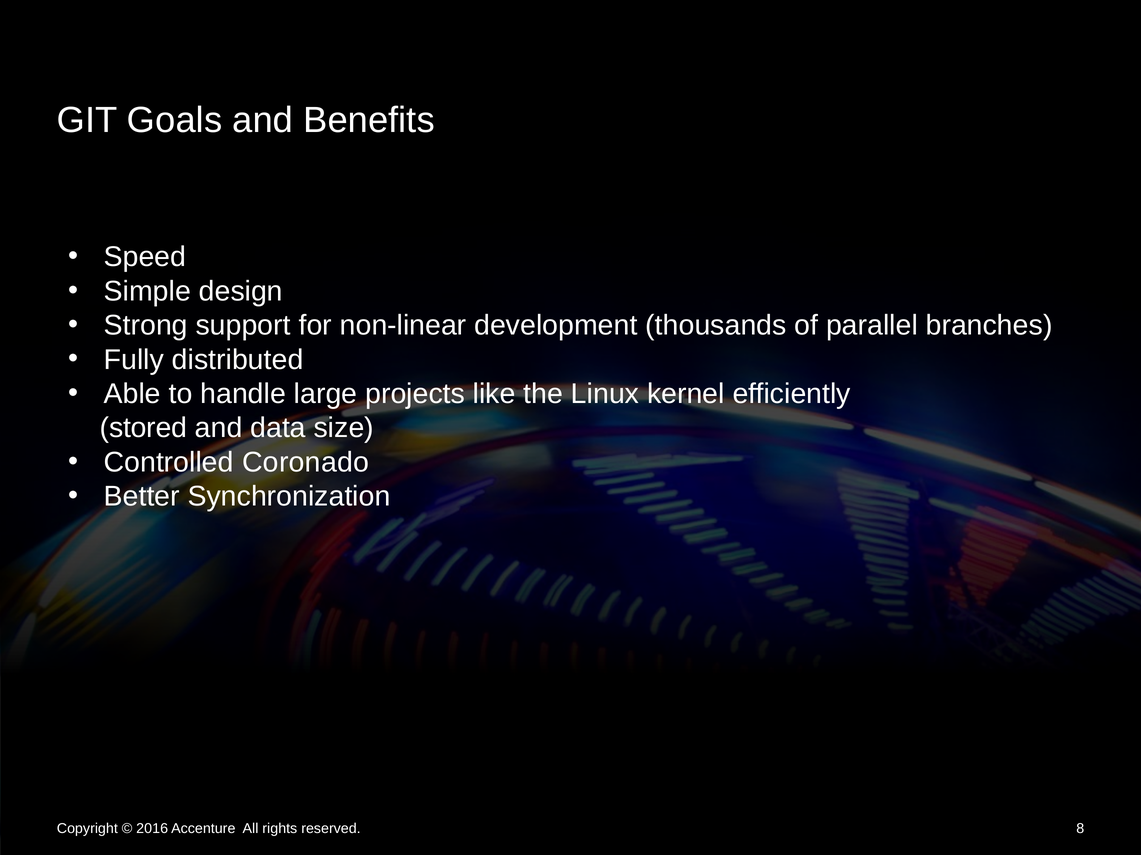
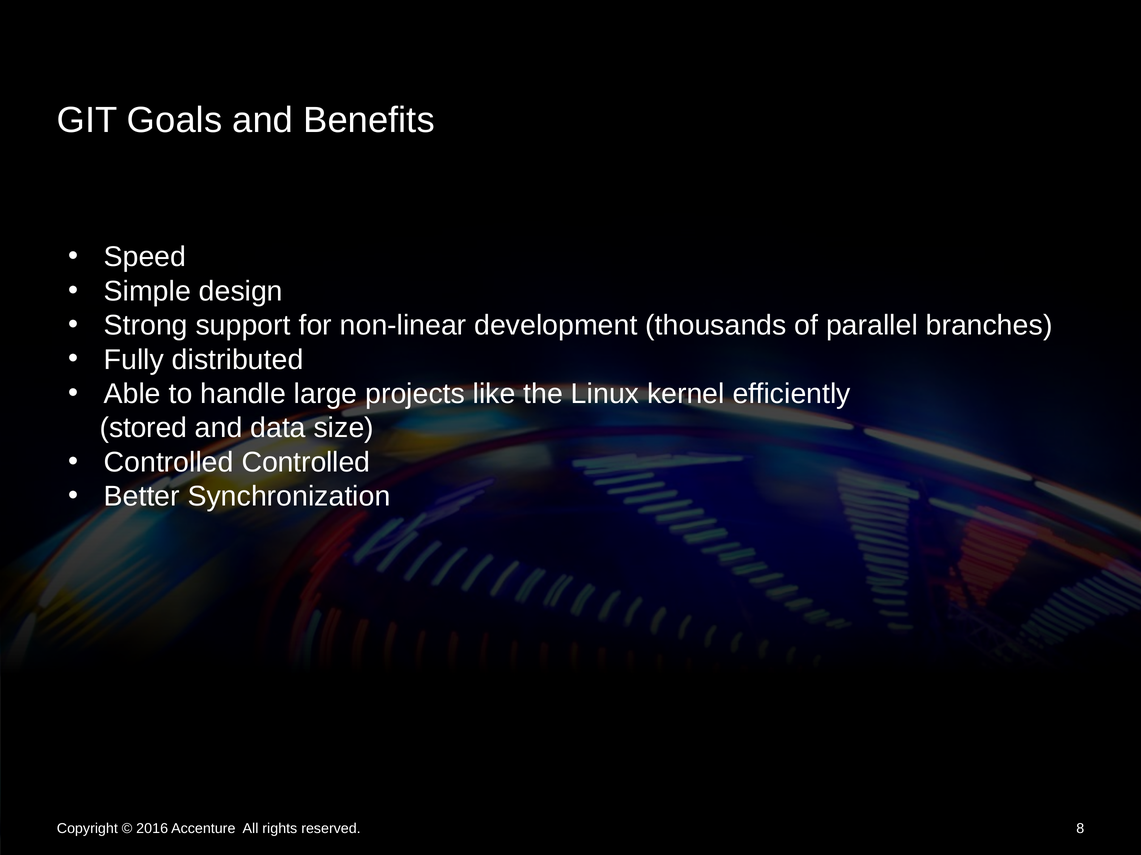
Controlled Coronado: Coronado -> Controlled
